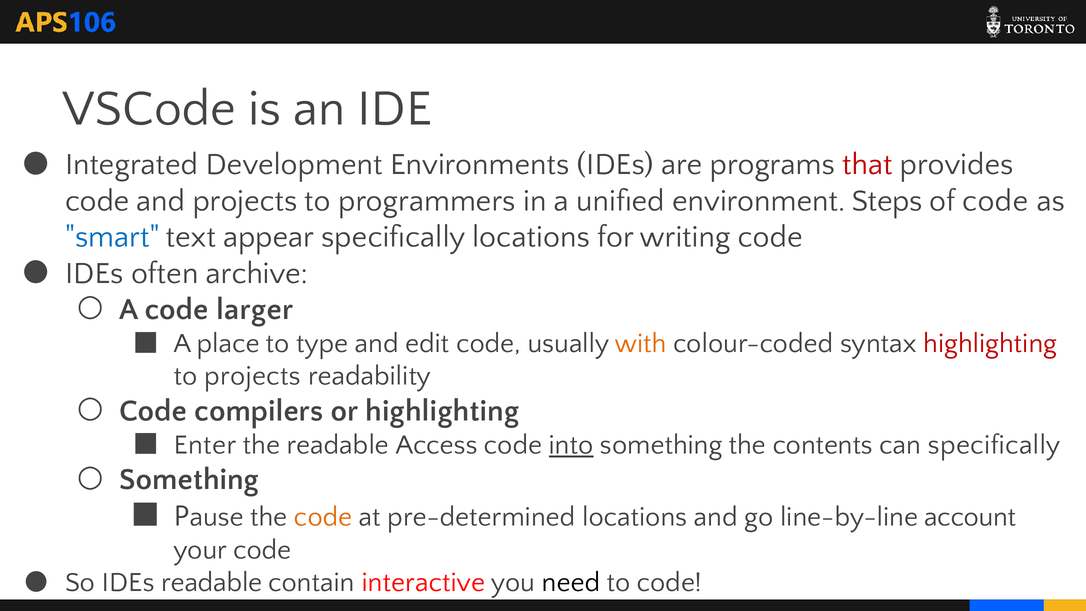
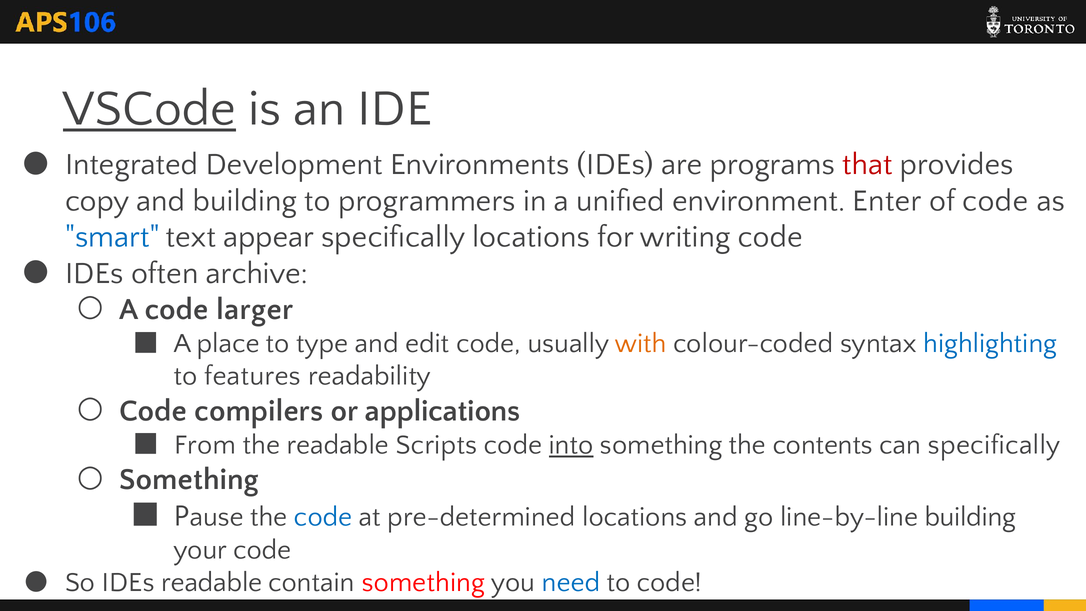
VSCode underline: none -> present
code at (97, 201): code -> copy
and projects: projects -> building
Steps: Steps -> Enter
highlighting at (990, 343) colour: red -> blue
to projects: projects -> features
or highlighting: highlighting -> applications
Enter: Enter -> From
Access: Access -> Scripts
code at (323, 517) colour: orange -> blue
line-by-line account: account -> building
contain interactive: interactive -> something
need colour: black -> blue
